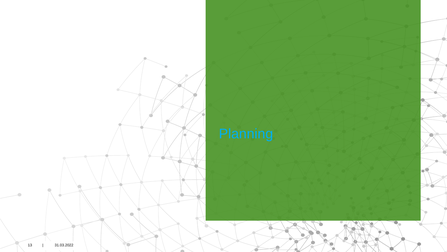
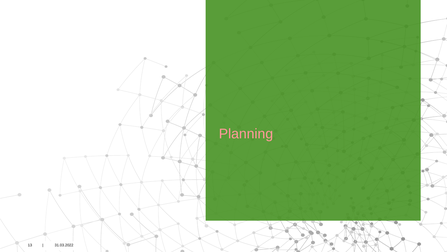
Planning colour: light blue -> pink
